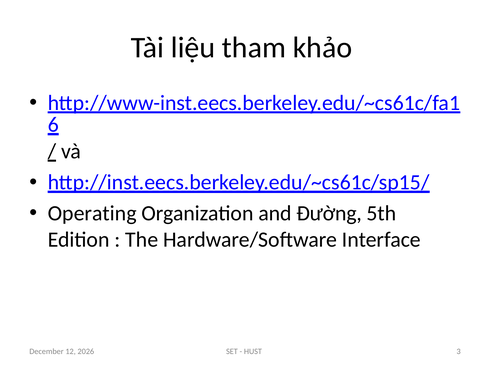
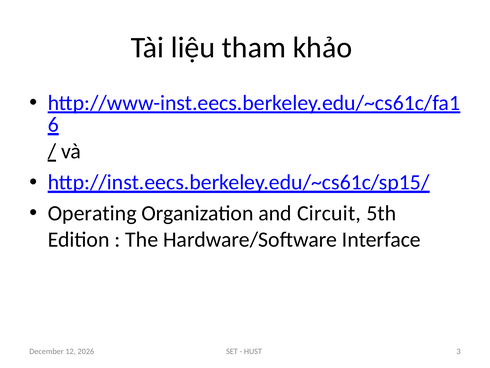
Đường: Đường -> Circuit
